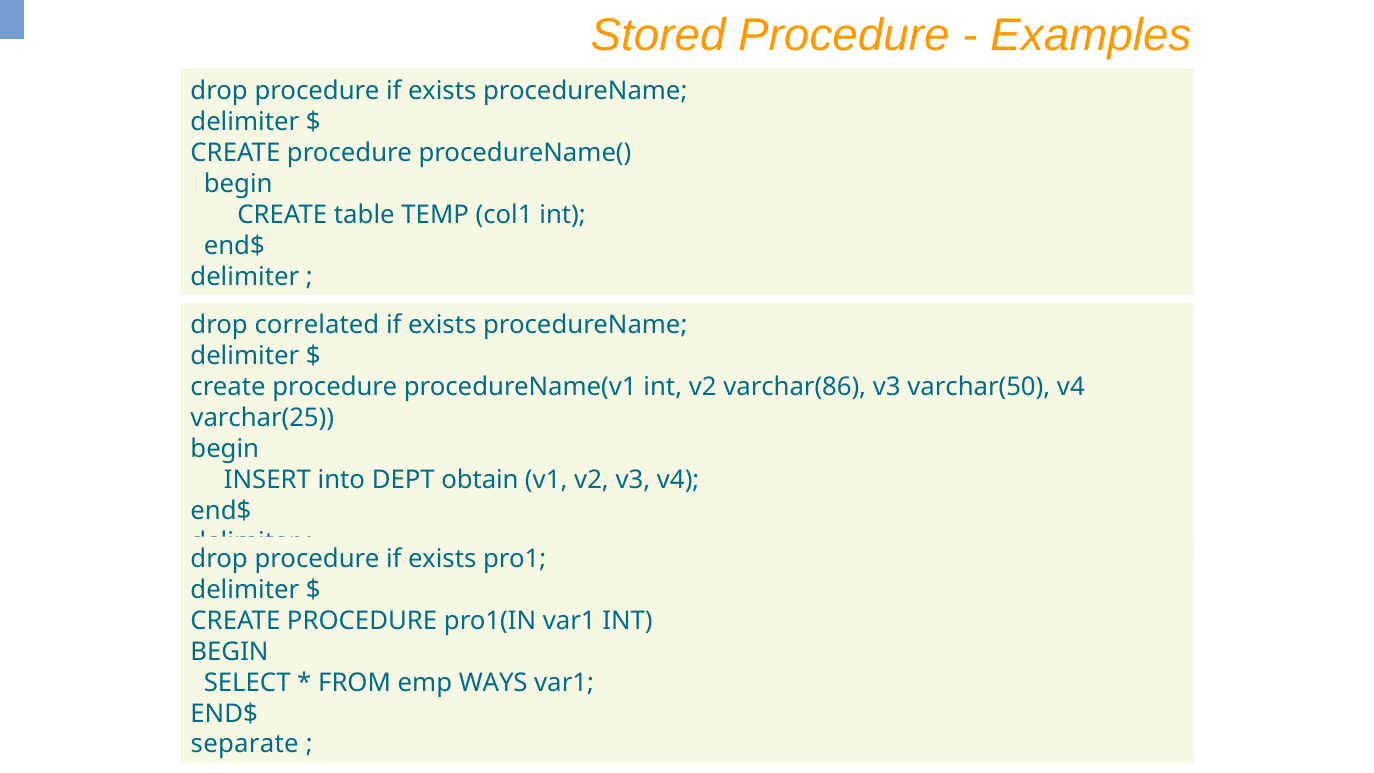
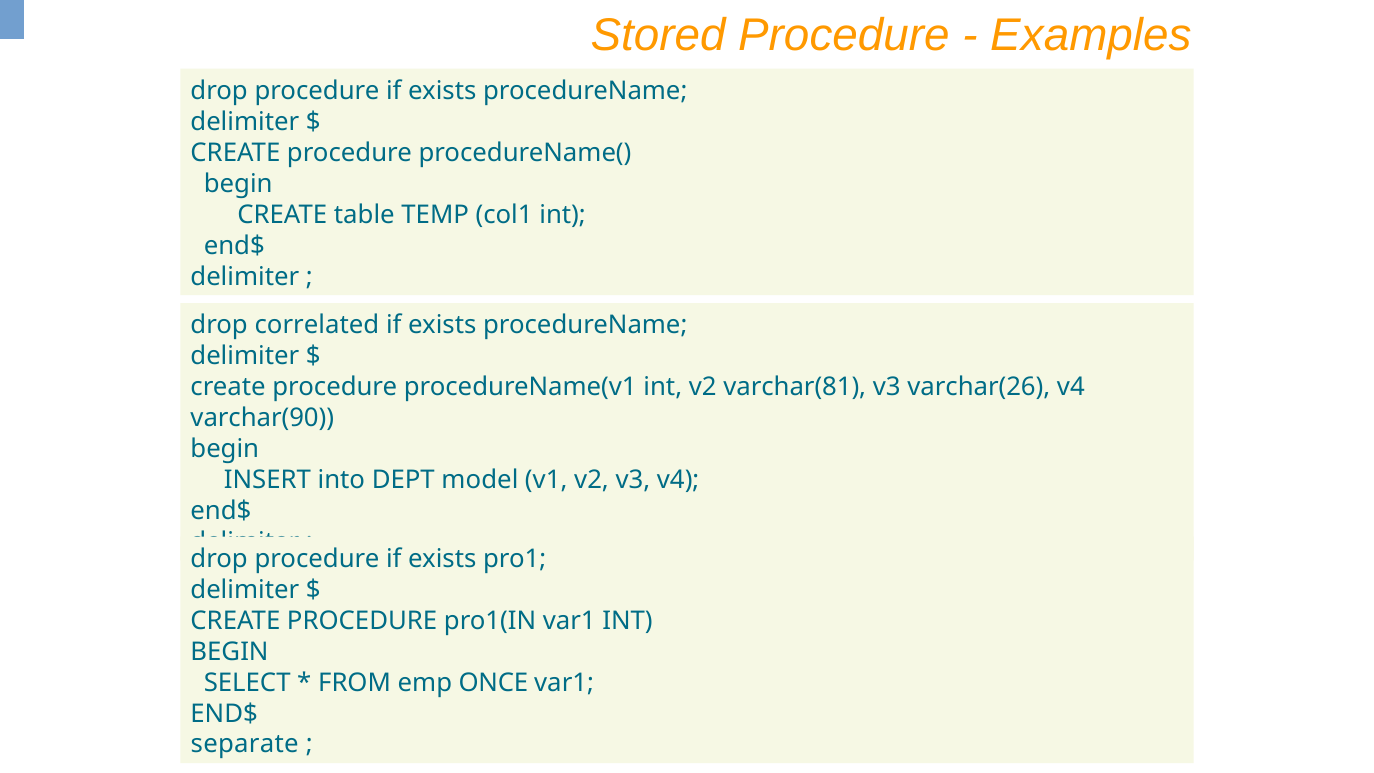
varchar(86: varchar(86 -> varchar(81
varchar(50: varchar(50 -> varchar(26
varchar(25: varchar(25 -> varchar(90
obtain: obtain -> model
WAYS: WAYS -> ONCE
